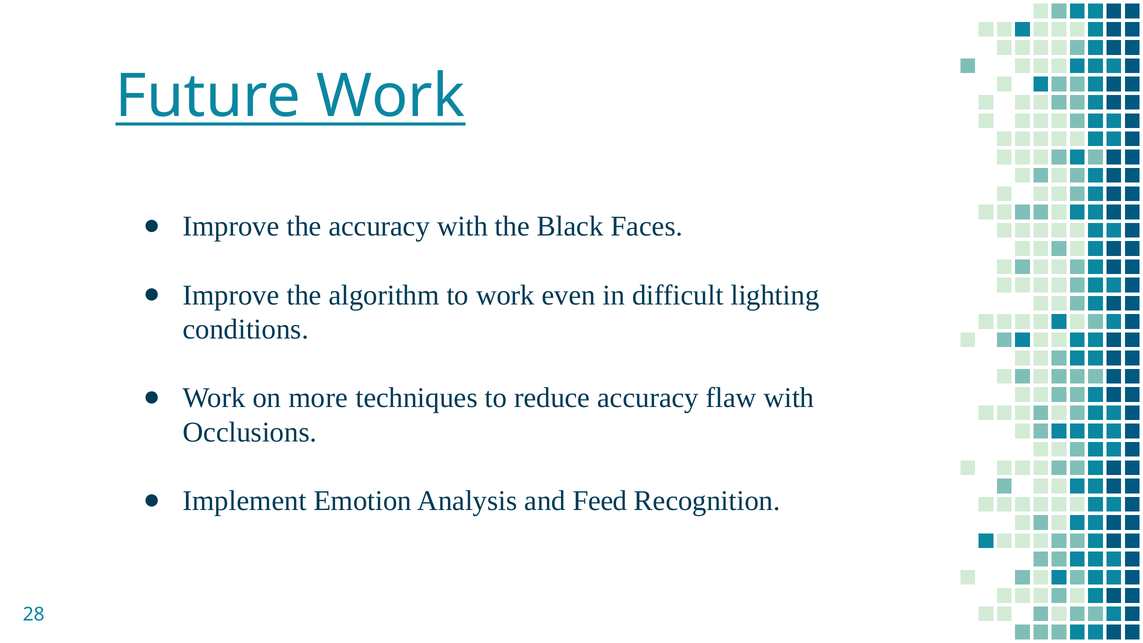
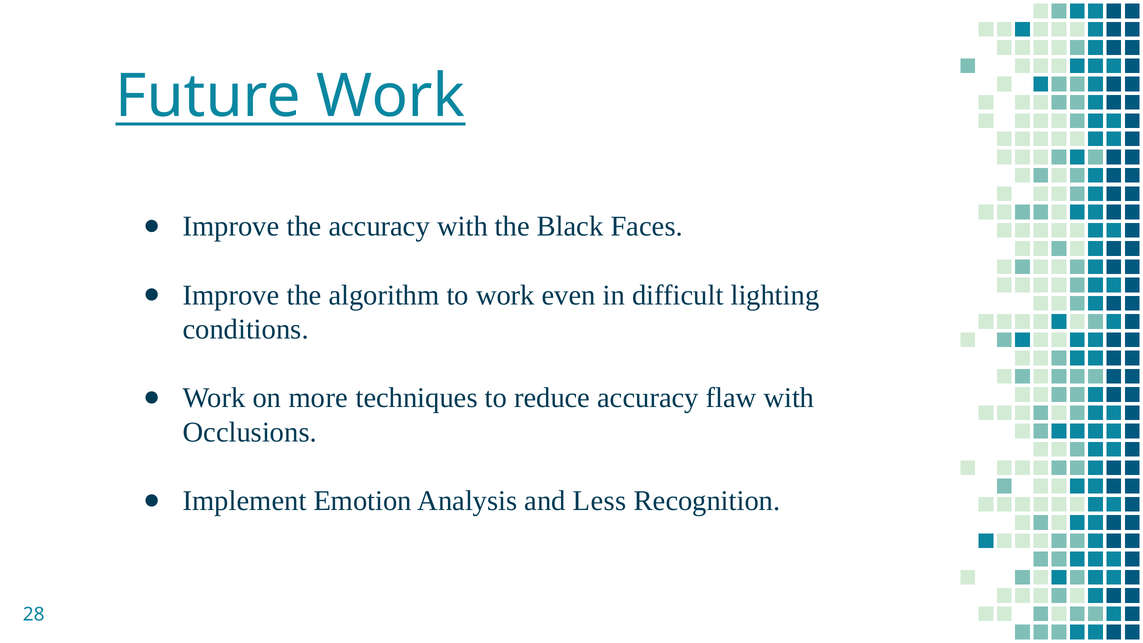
Feed: Feed -> Less
